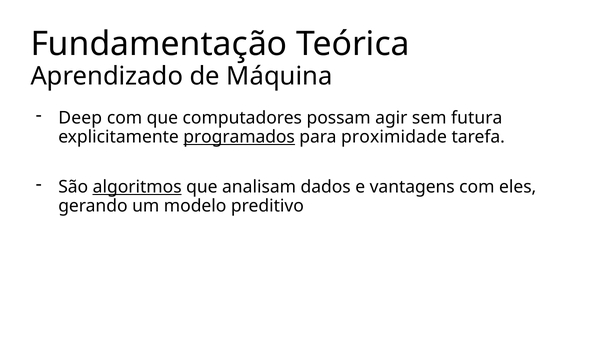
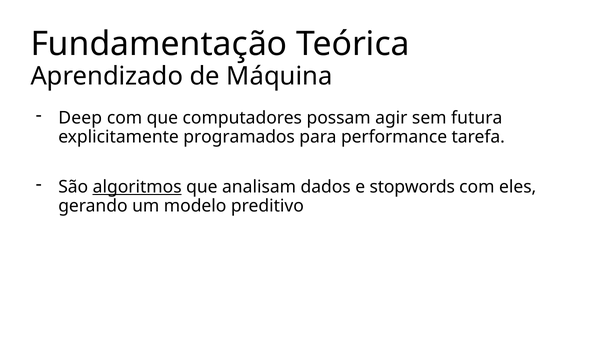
programados underline: present -> none
proximidade: proximidade -> performance
vantagens: vantagens -> stopwords
